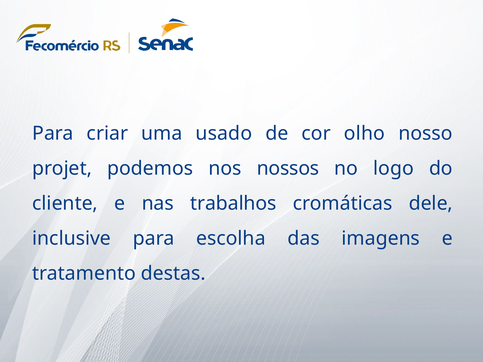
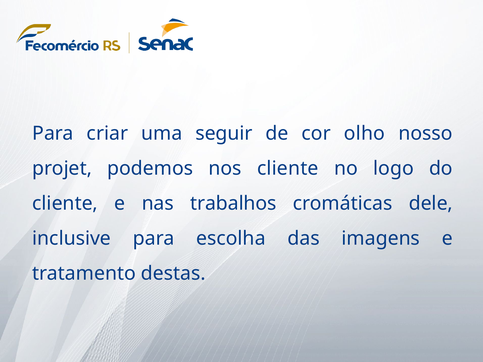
usado: usado -> seguir
nos nossos: nossos -> cliente
